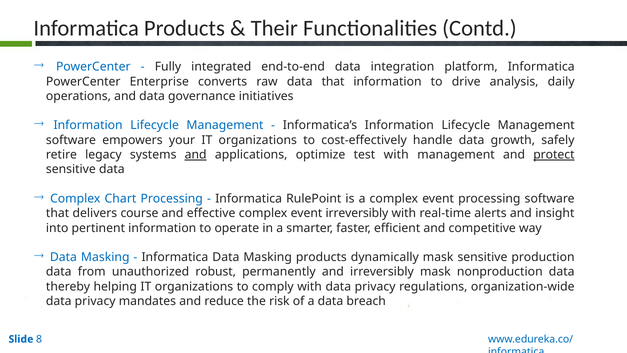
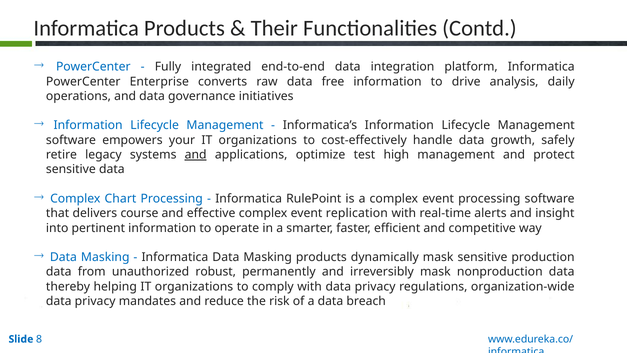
data that: that -> free
test with: with -> high
protect underline: present -> none
event irreversibly: irreversibly -> replication
